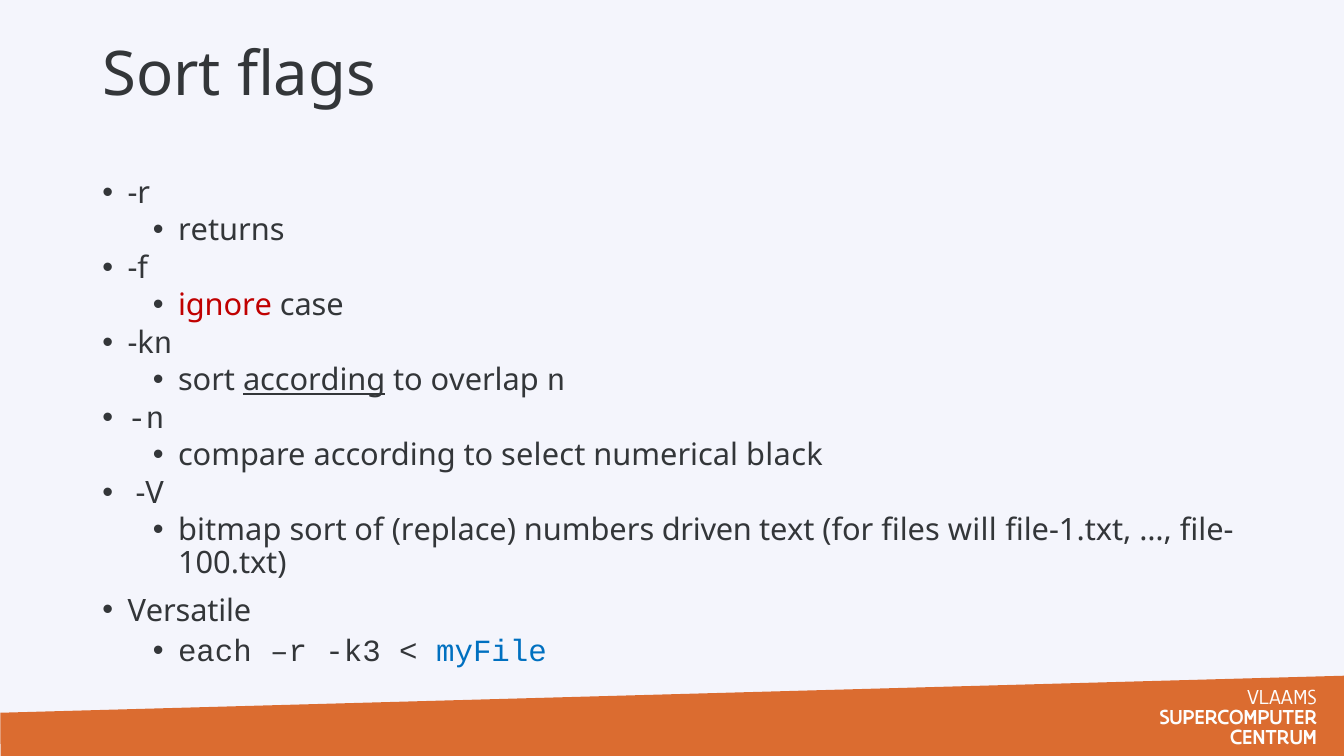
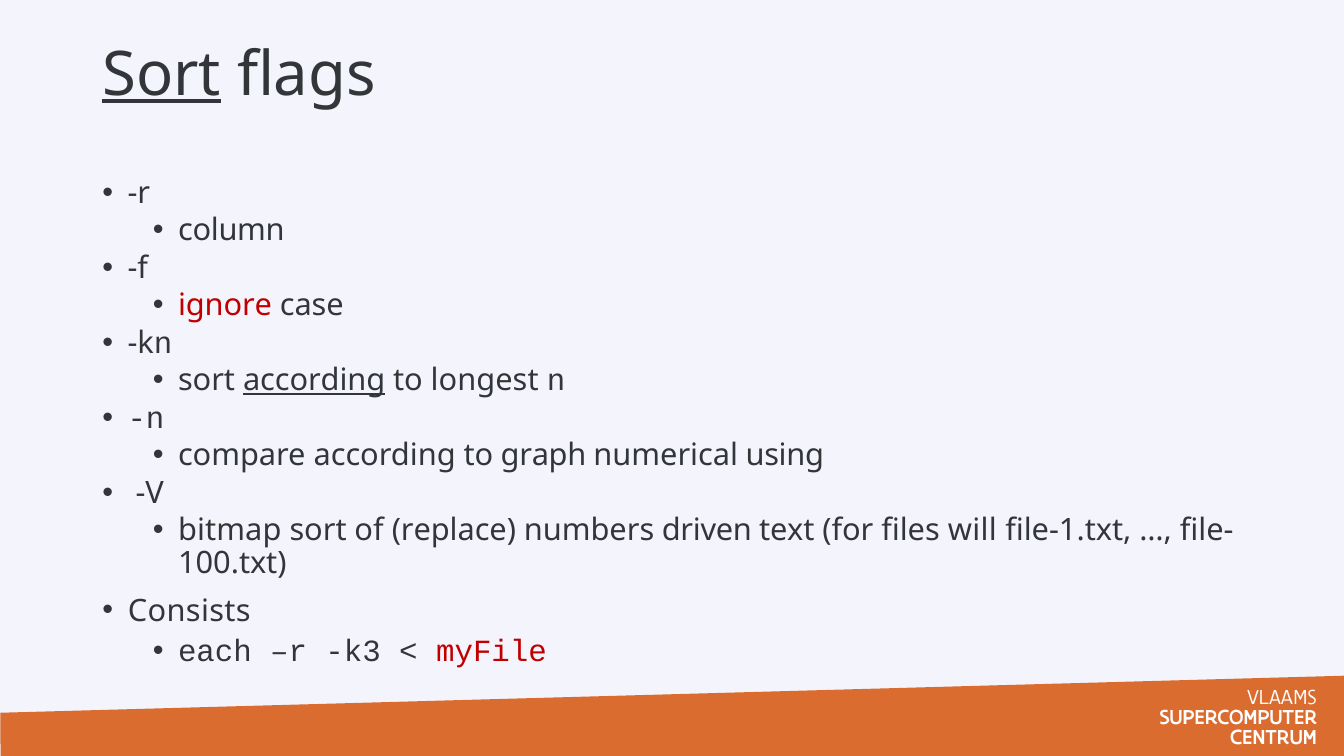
Sort at (162, 75) underline: none -> present
returns: returns -> column
overlap: overlap -> longest
select: select -> graph
black: black -> using
Versatile: Versatile -> Consists
myFile colour: blue -> red
